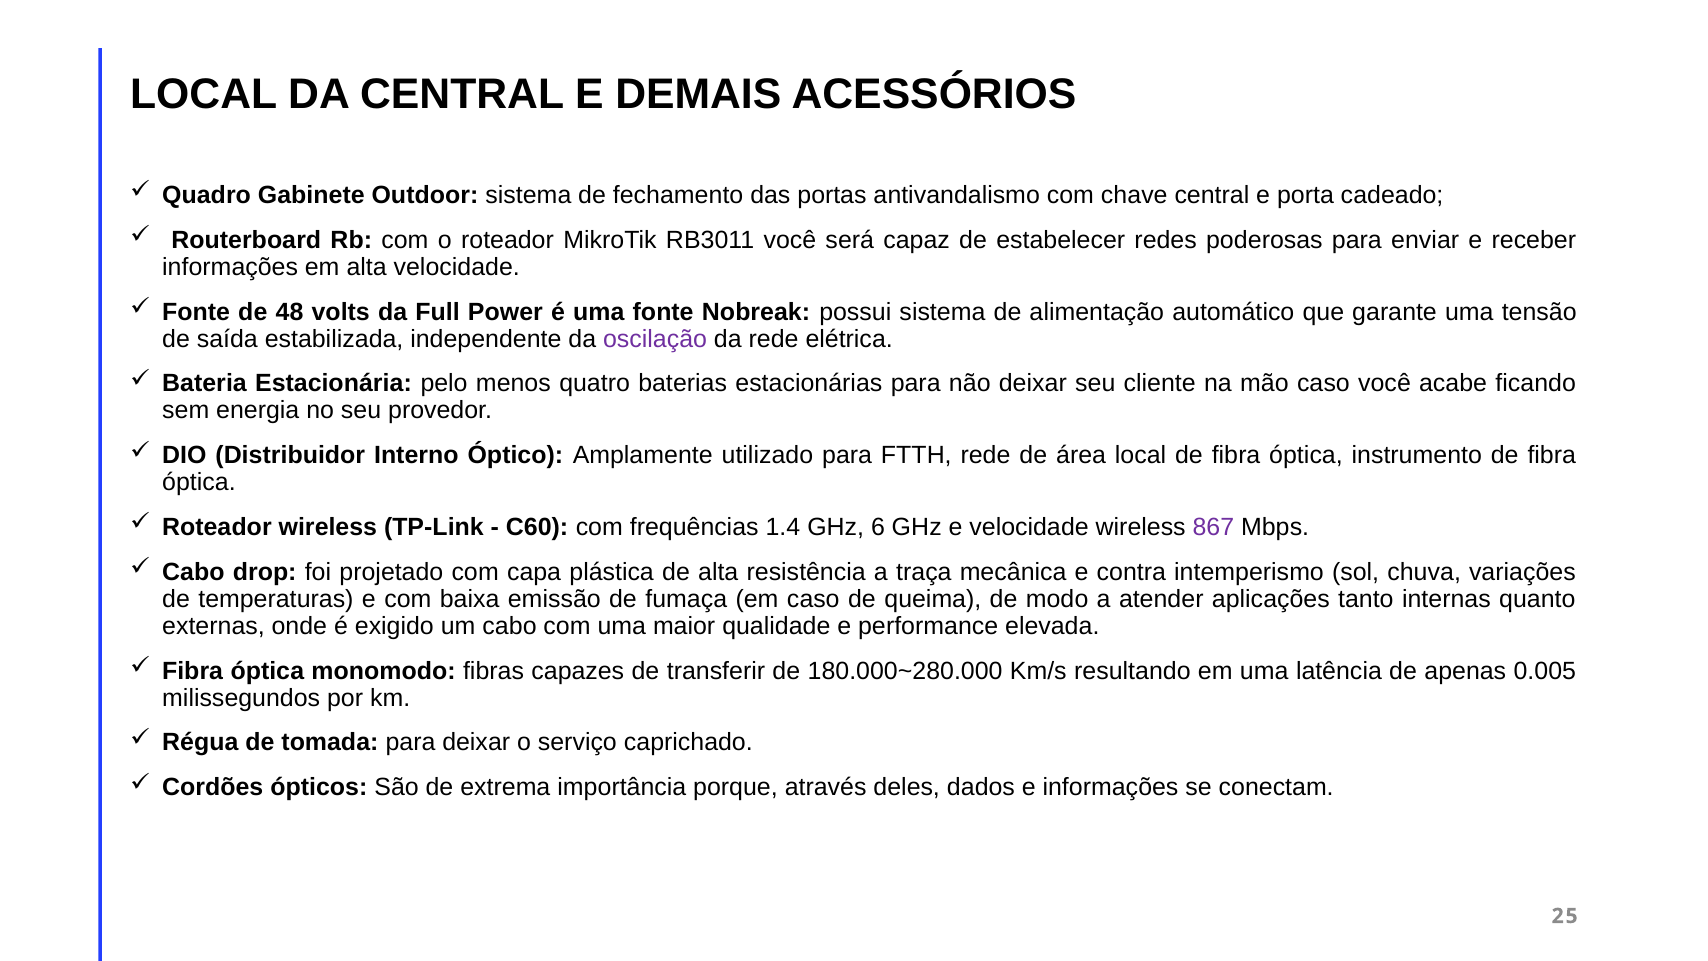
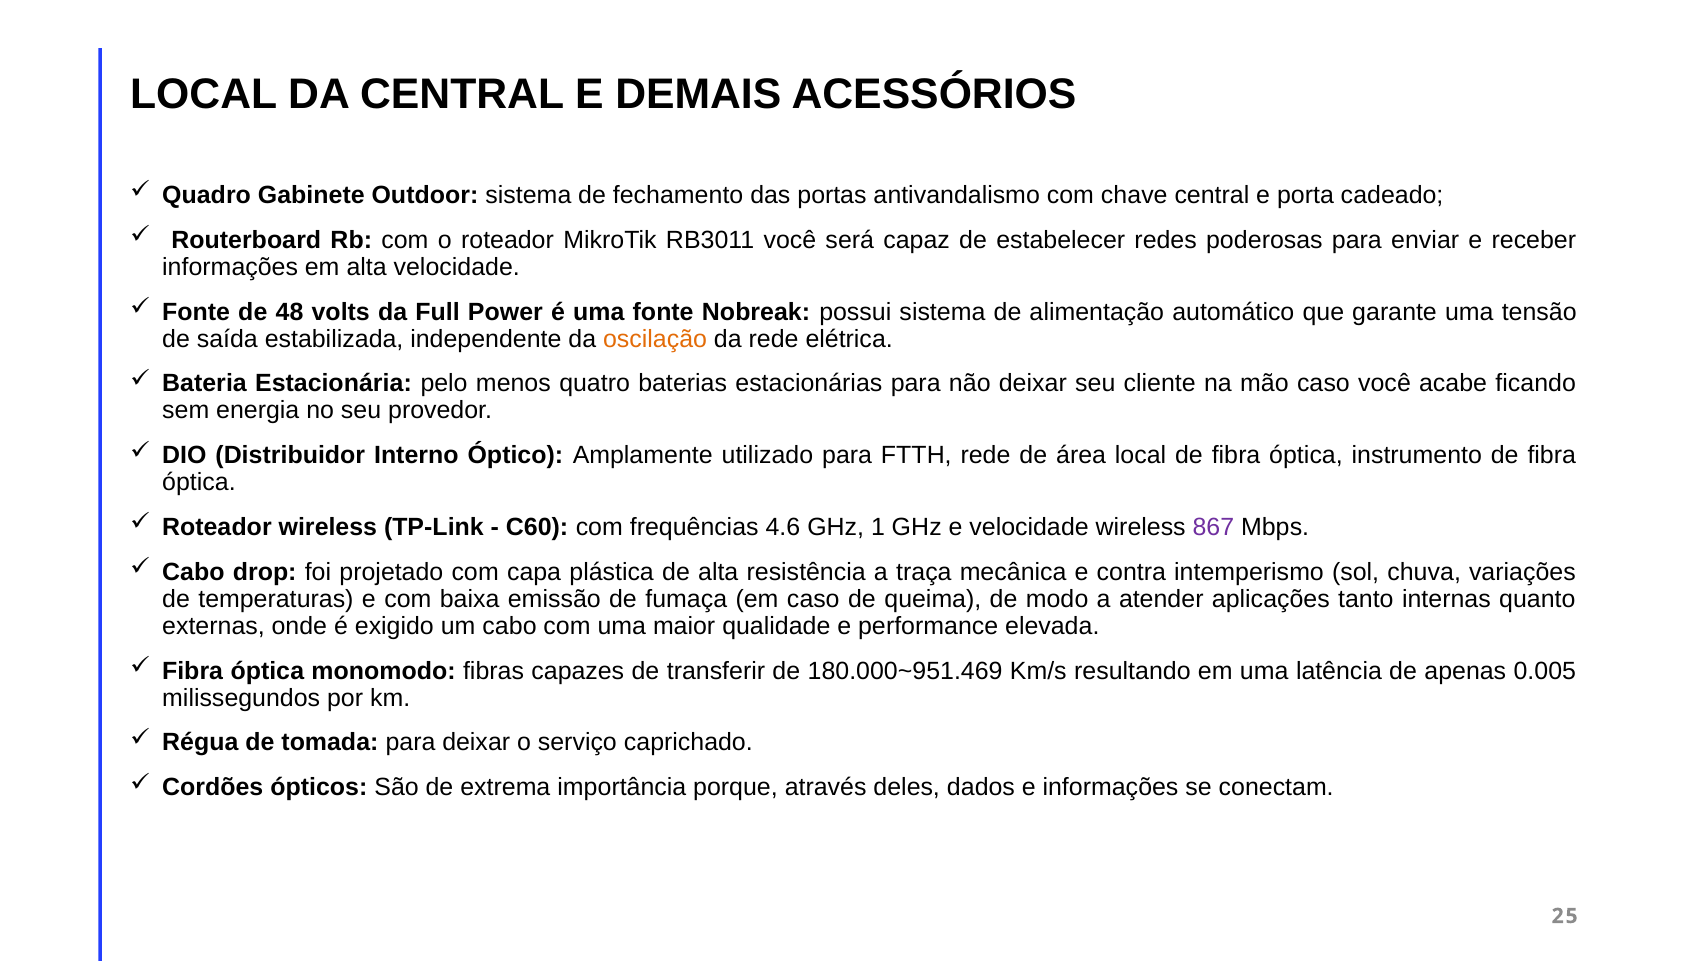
oscilação colour: purple -> orange
1.4: 1.4 -> 4.6
6: 6 -> 1
180.000~280.000: 180.000~280.000 -> 180.000~951.469
